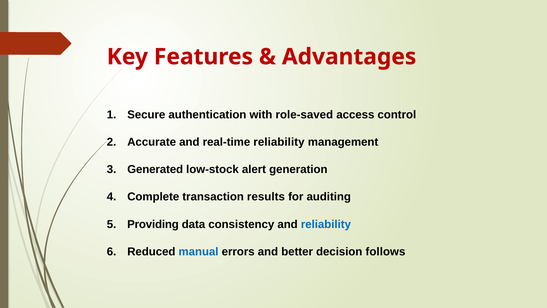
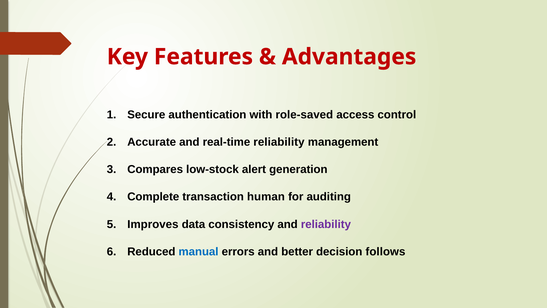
Generated: Generated -> Compares
results: results -> human
Providing: Providing -> Improves
reliability at (326, 224) colour: blue -> purple
